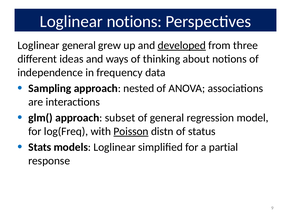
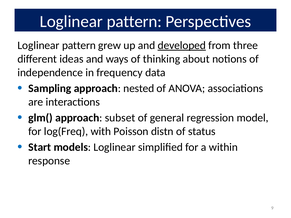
notions at (134, 22): notions -> pattern
general at (79, 45): general -> pattern
Poisson underline: present -> none
Stats: Stats -> Start
partial: partial -> within
